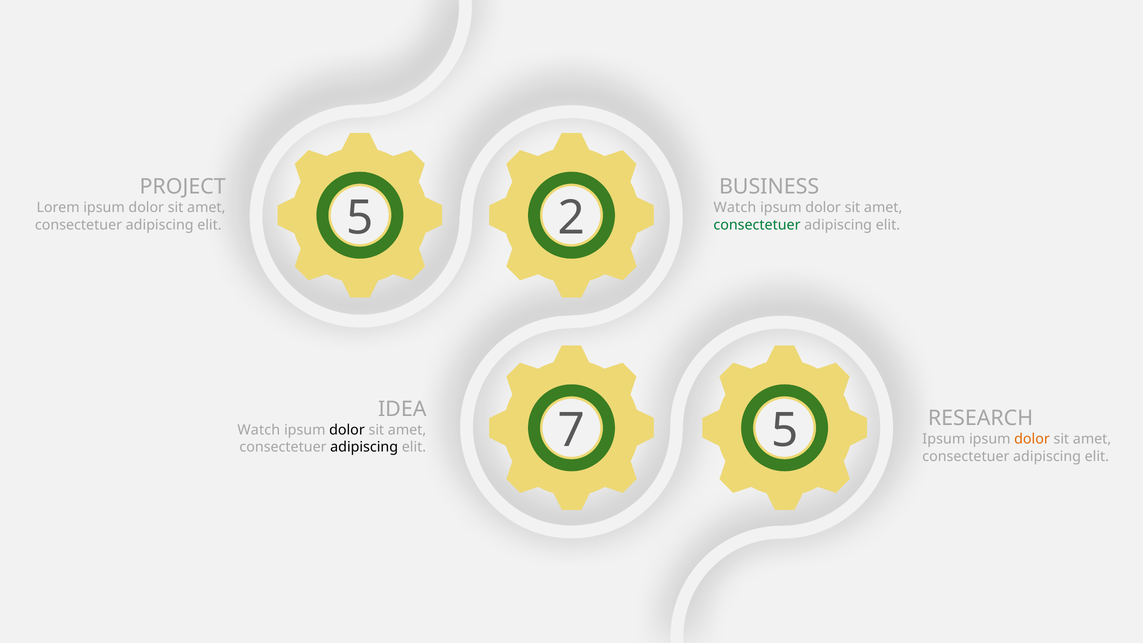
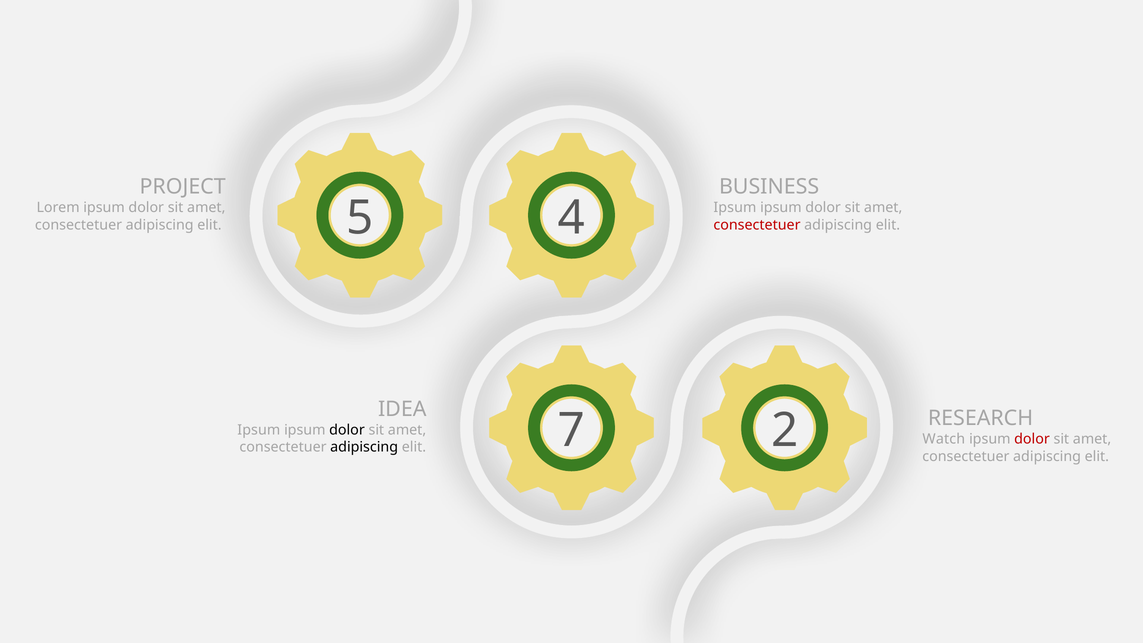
Watch at (735, 208): Watch -> Ipsum
2: 2 -> 4
consectetuer at (757, 225) colour: green -> red
7 5: 5 -> 2
Watch at (259, 430): Watch -> Ipsum
Ipsum at (944, 439): Ipsum -> Watch
dolor at (1032, 439) colour: orange -> red
